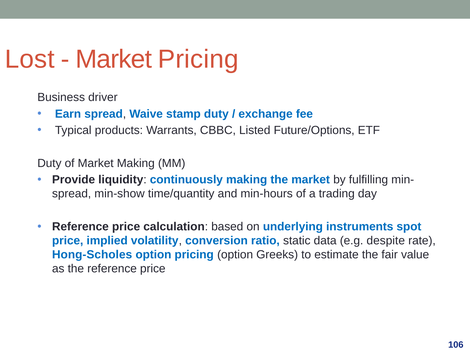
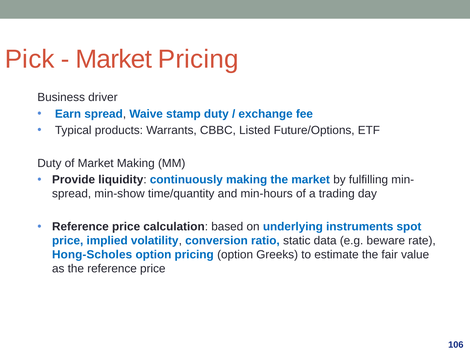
Lost: Lost -> Pick
despite: despite -> beware
